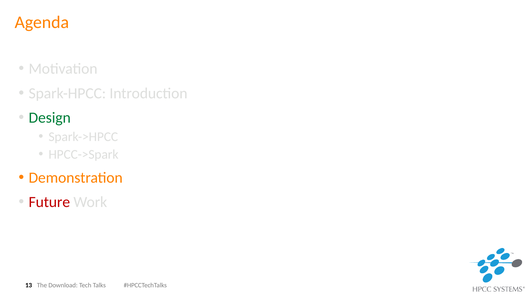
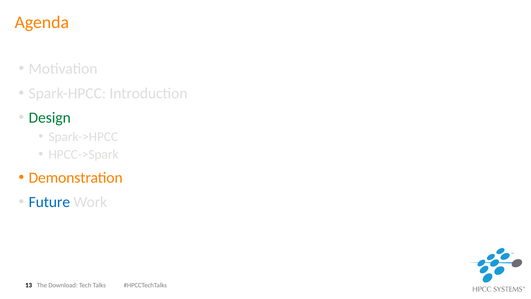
Future colour: red -> blue
